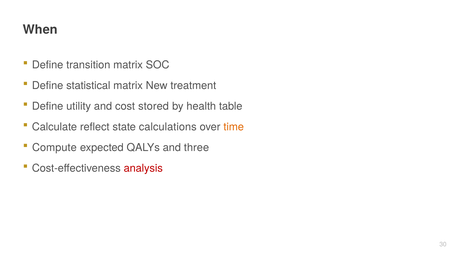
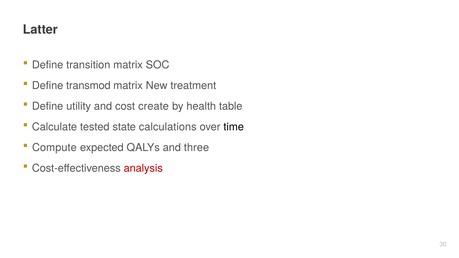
When: When -> Latter
statistical: statistical -> transmod
stored: stored -> create
reflect: reflect -> tested
time colour: orange -> black
